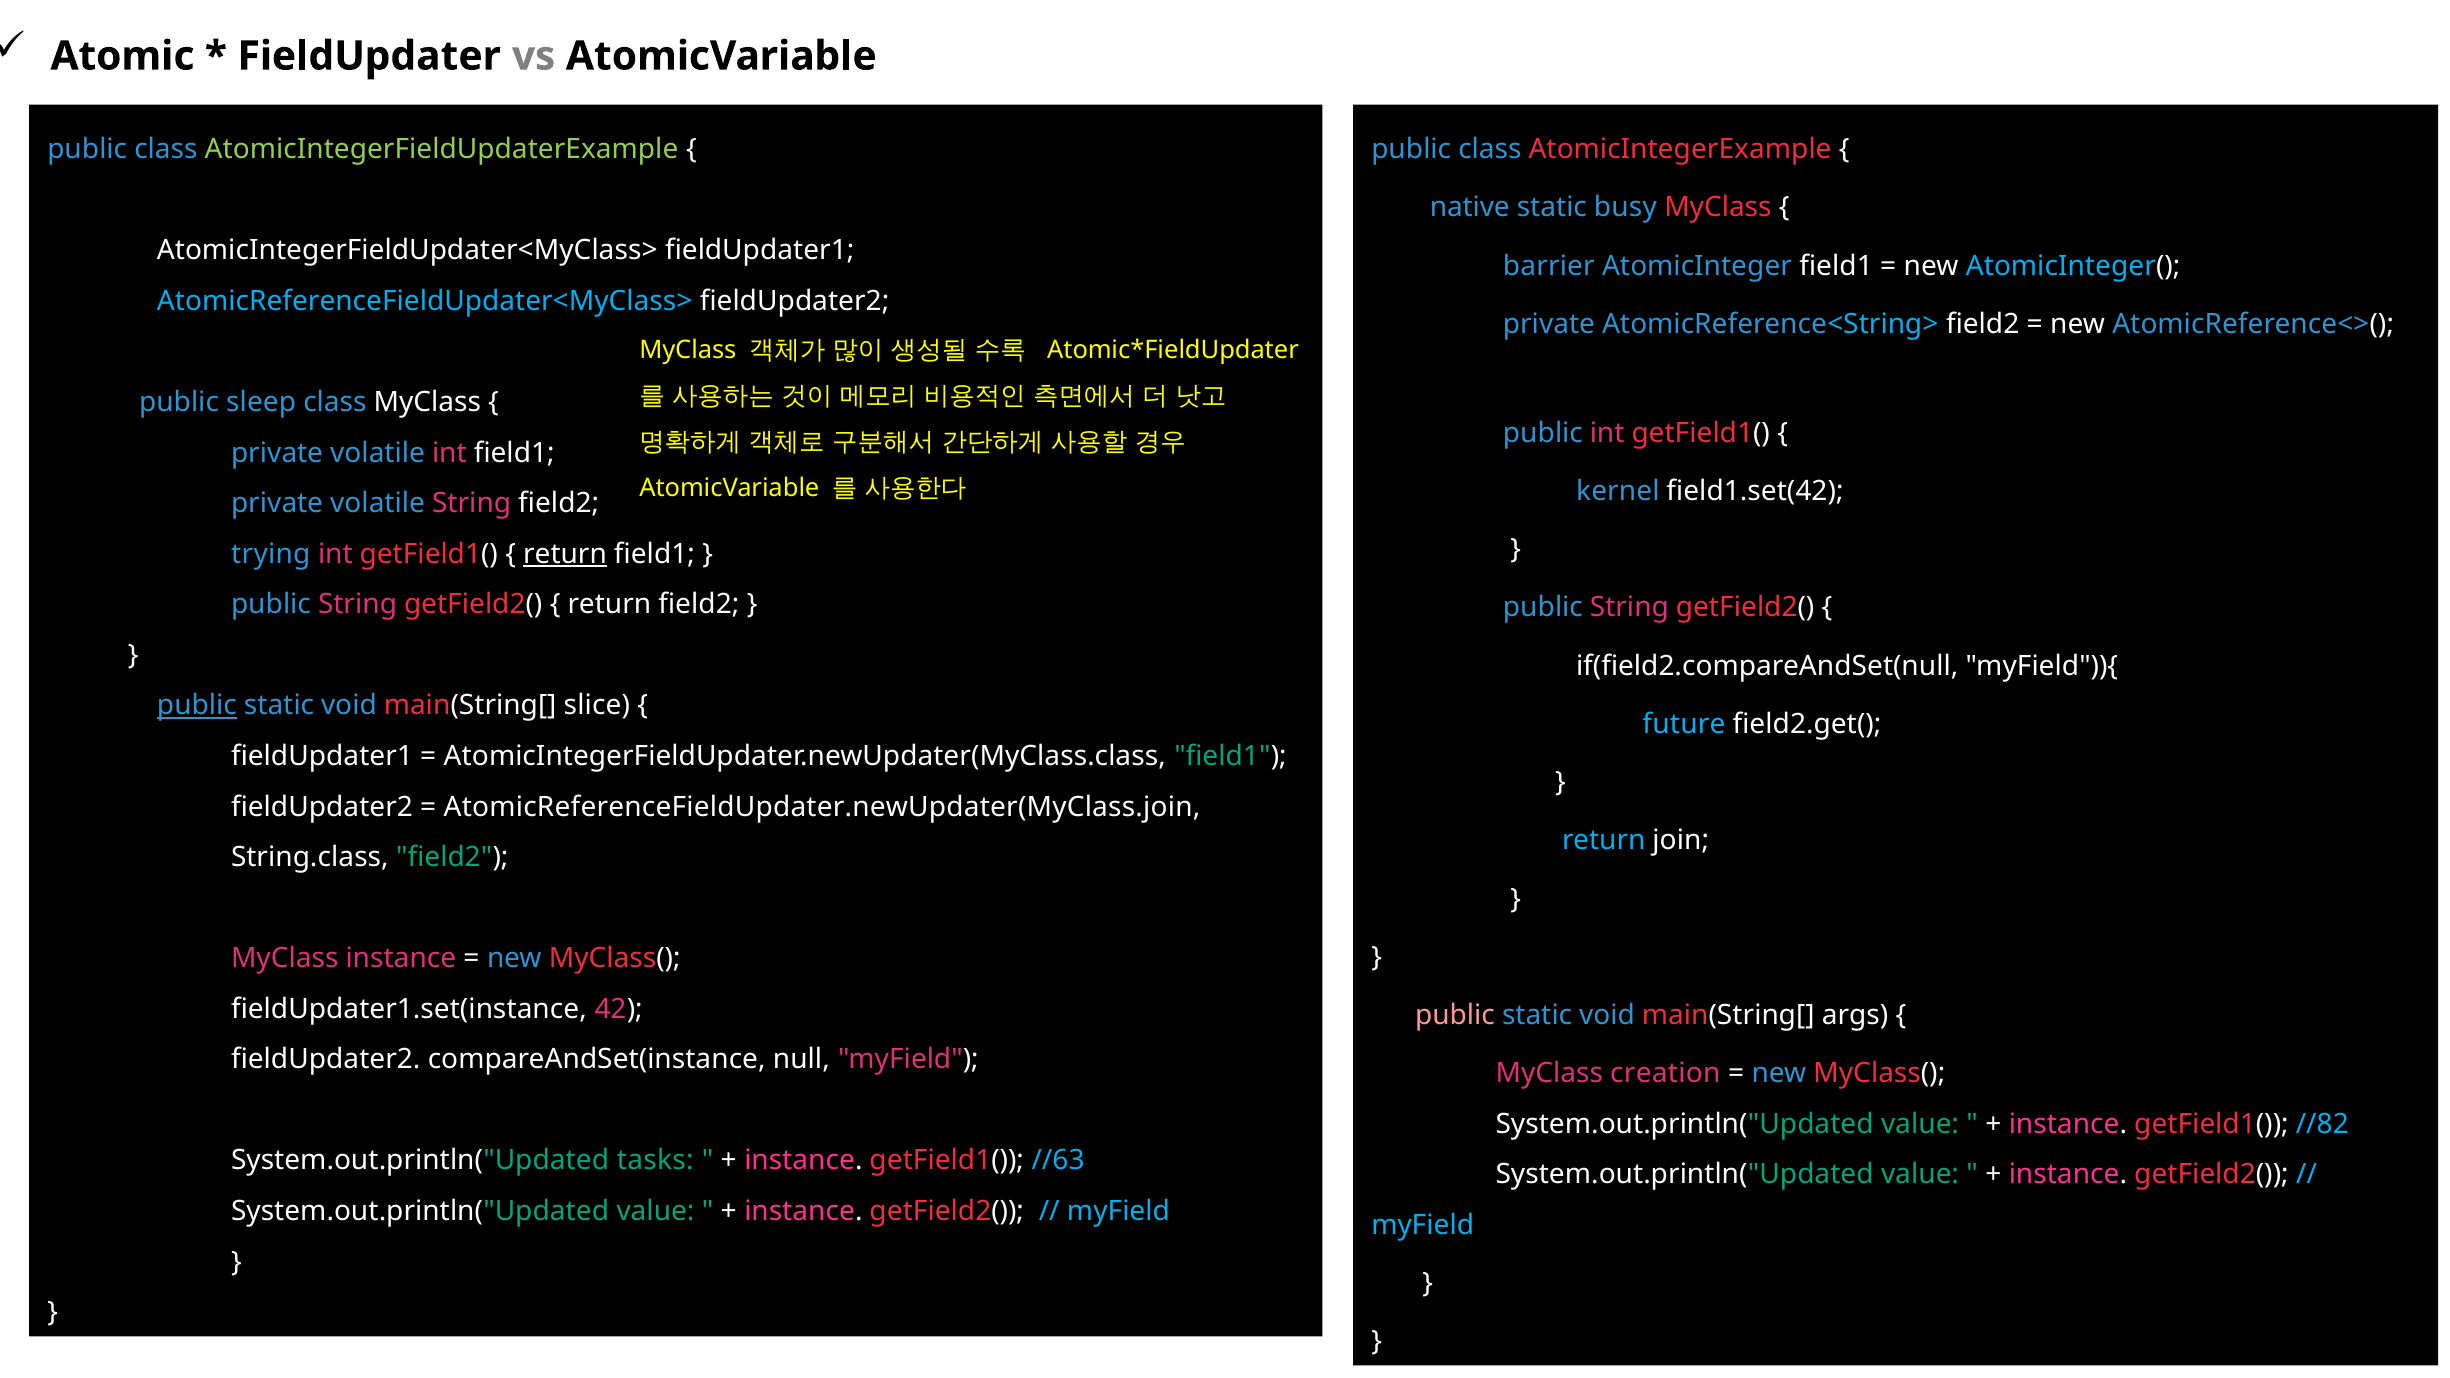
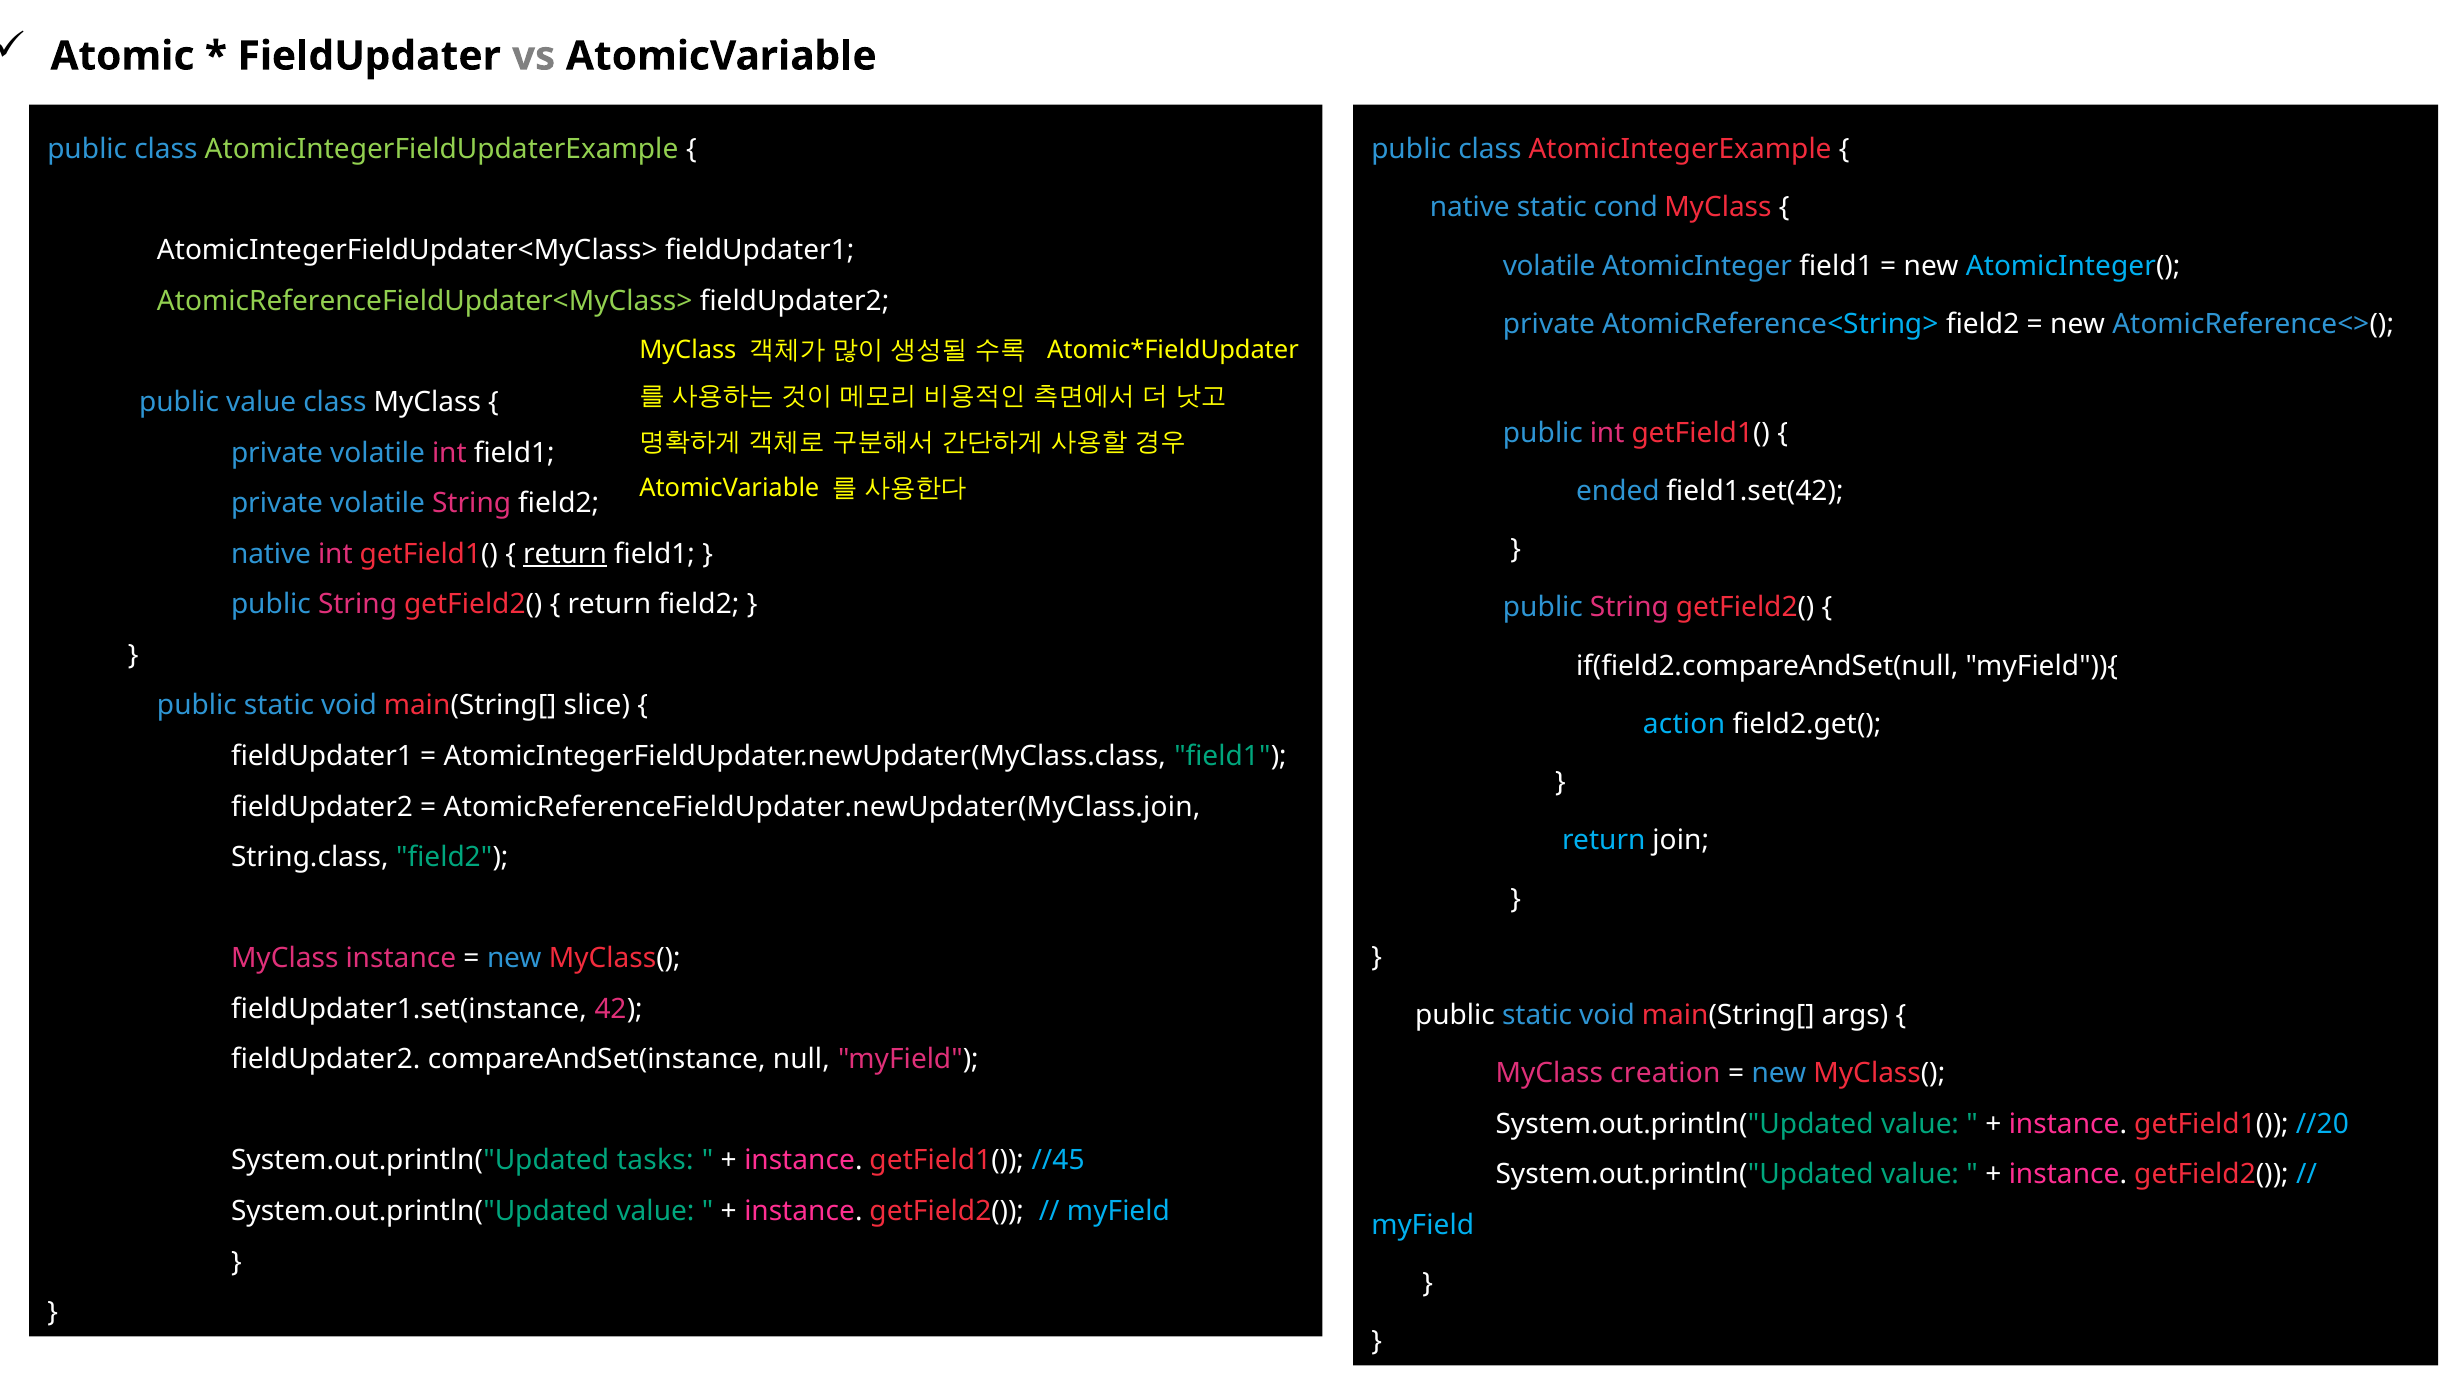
busy: busy -> cond
barrier at (1549, 266): barrier -> volatile
AtomicReferenceFieldUpdater<MyClass> colour: light blue -> light green
public sleep: sleep -> value
kernel: kernel -> ended
trying at (271, 554): trying -> native
public at (197, 706) underline: present -> none
future: future -> action
public at (1455, 1015) colour: pink -> white
//82: //82 -> //20
//63: //63 -> //45
